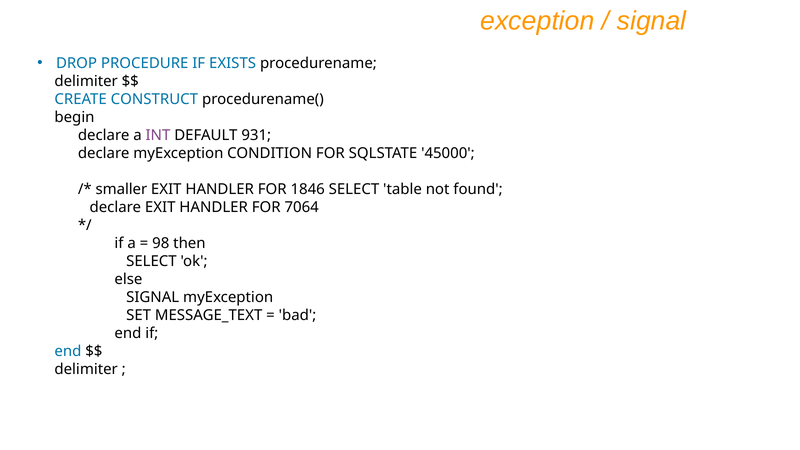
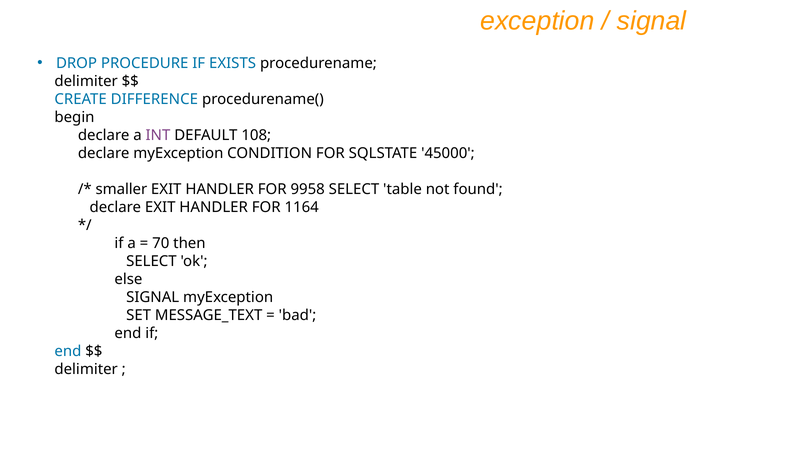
CONSTRUCT: CONSTRUCT -> DIFFERENCE
931: 931 -> 108
1846: 1846 -> 9958
7064: 7064 -> 1164
98: 98 -> 70
